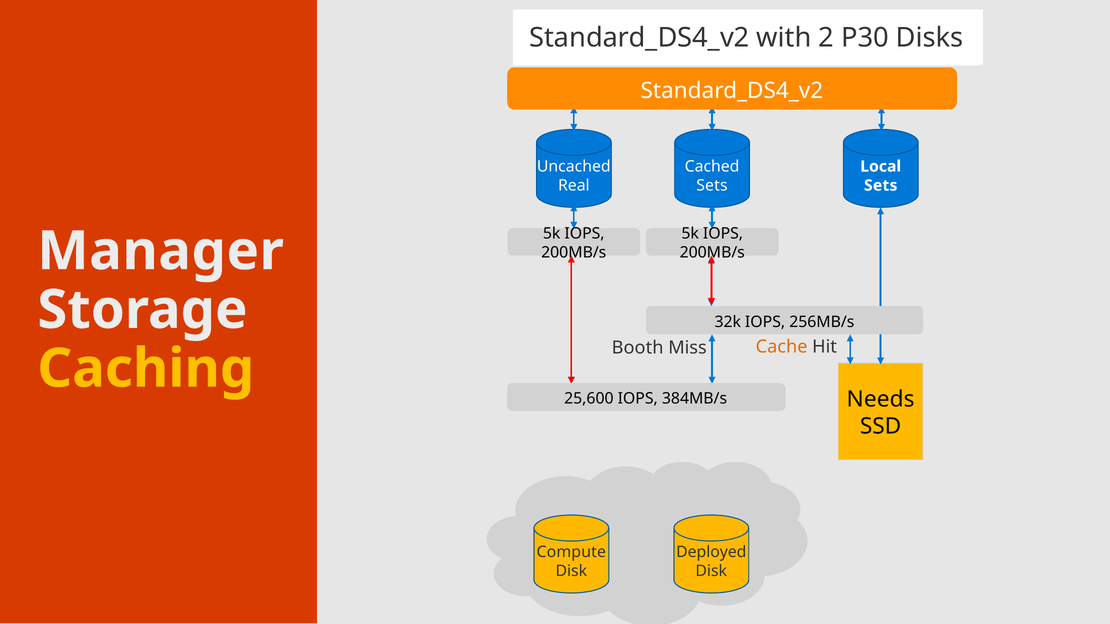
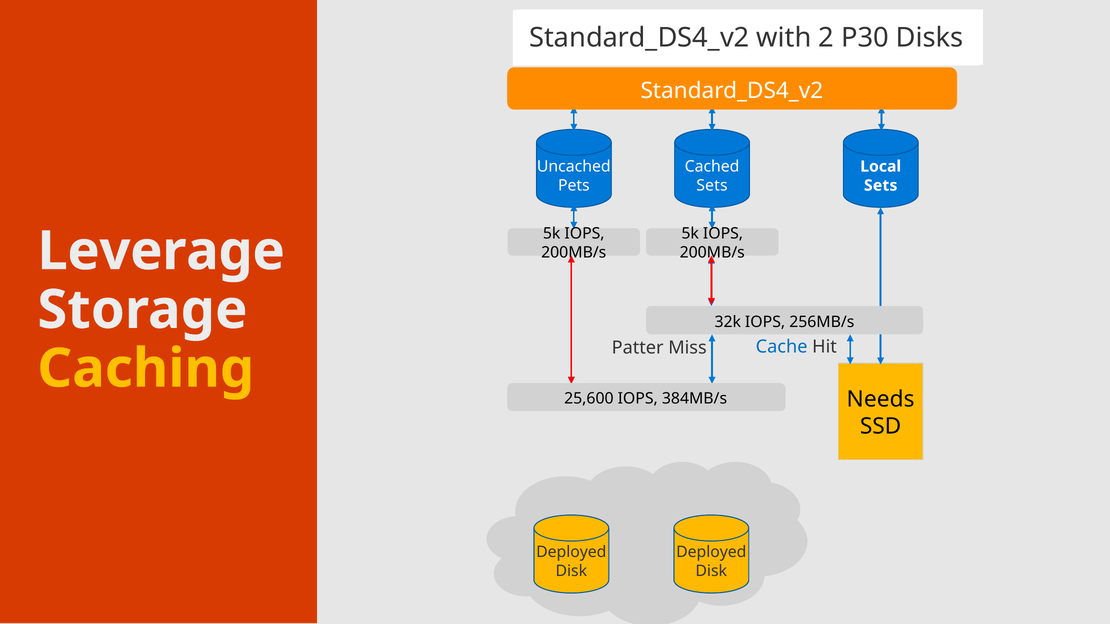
Real: Real -> Pets
Manager: Manager -> Leverage
Cache colour: orange -> blue
Booth: Booth -> Patter
Compute at (571, 552): Compute -> Deployed
